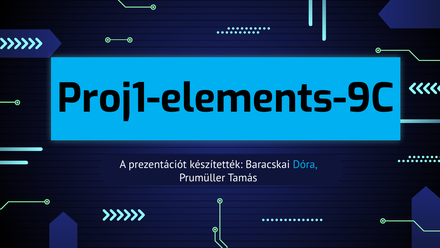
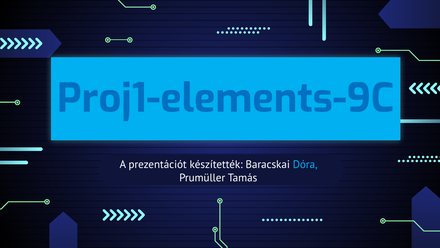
Proj1-elements-9C colour: black -> blue
